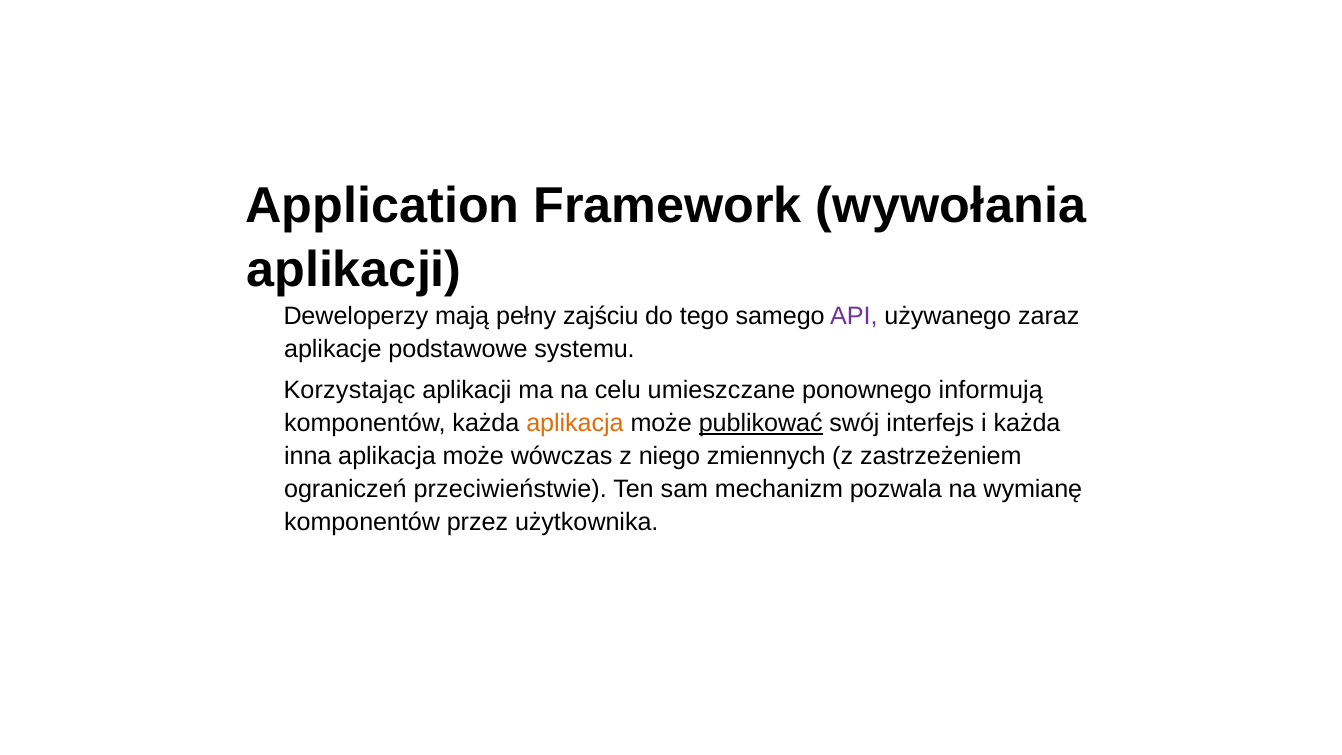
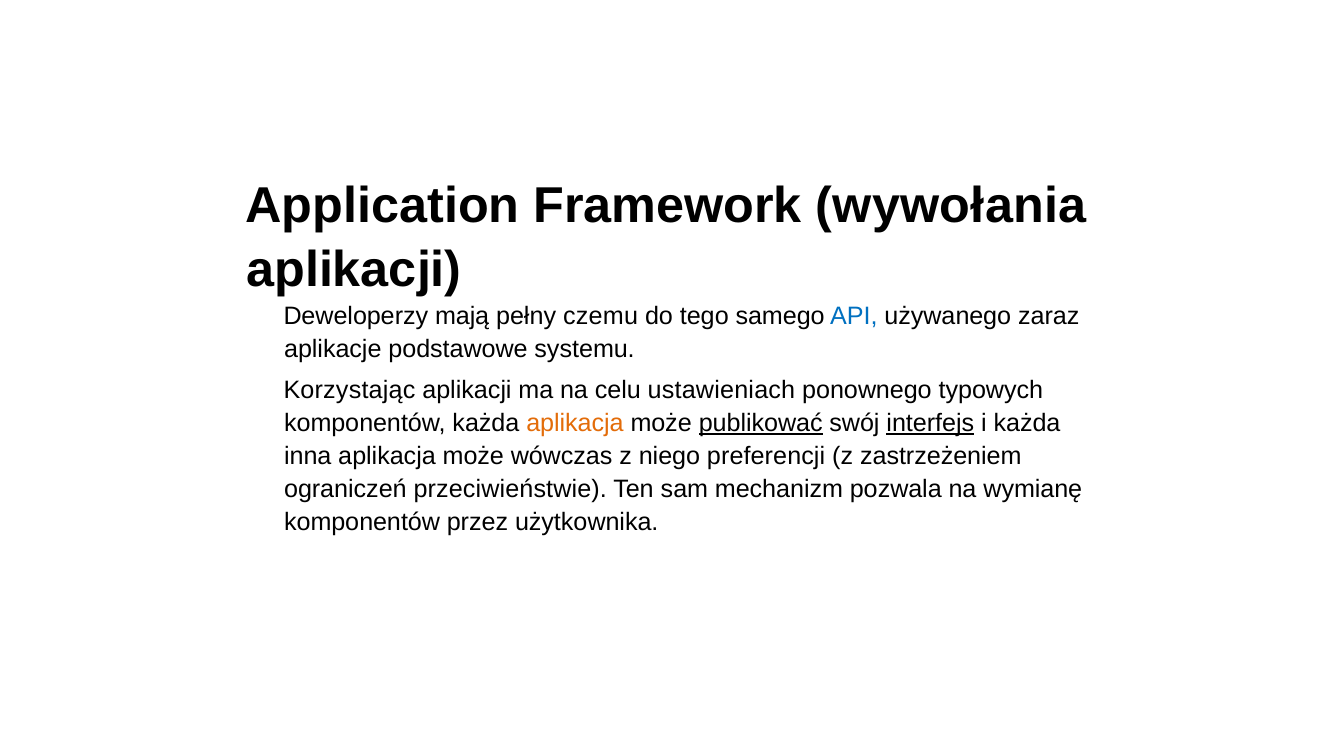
zajściu: zajściu -> czemu
API colour: purple -> blue
umieszczane: umieszczane -> ustawieniach
informują: informują -> typowych
interfejs underline: none -> present
zmiennych: zmiennych -> preferencji
